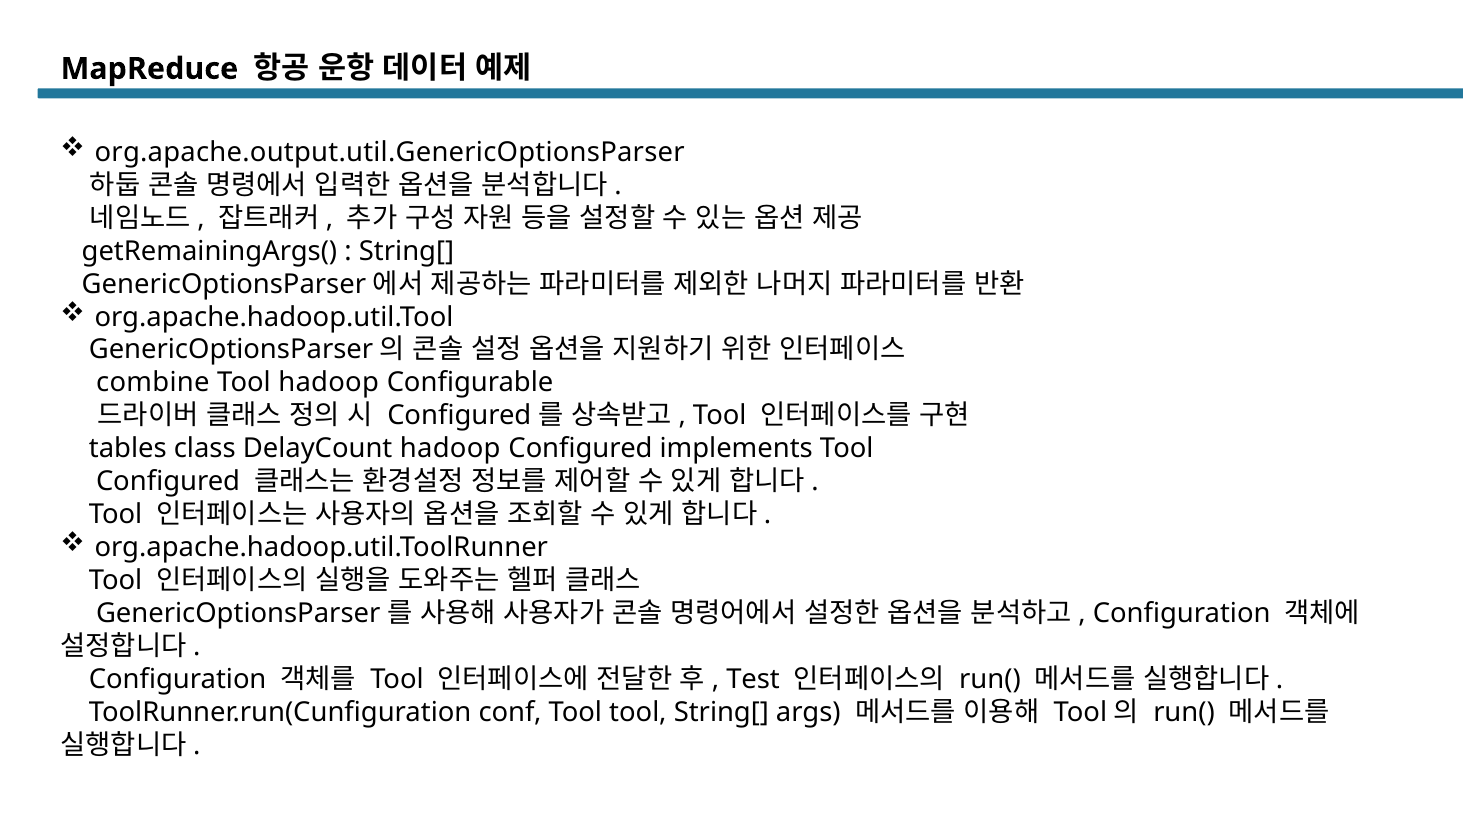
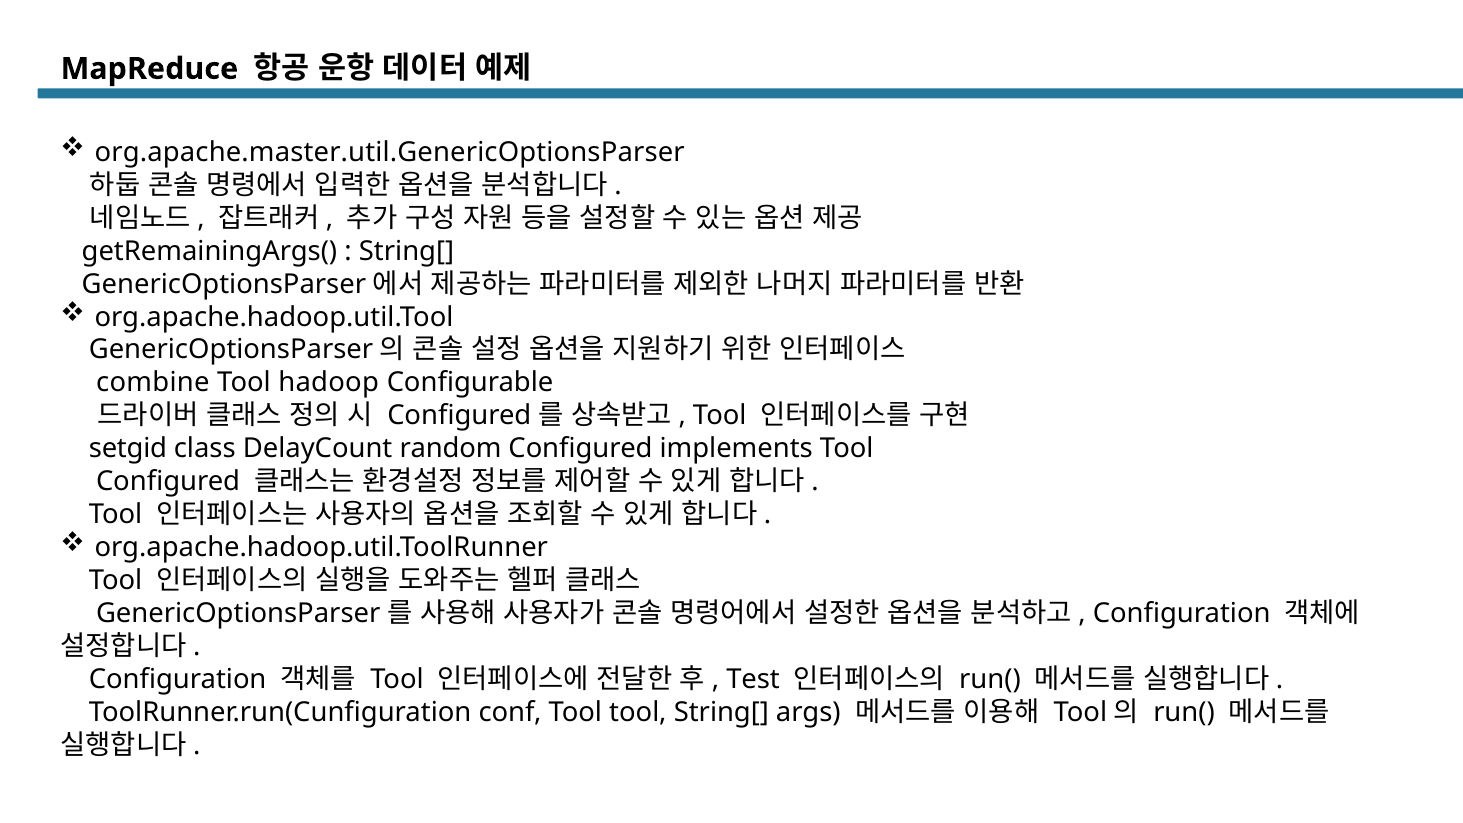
org.apache.output.util.GenericOptionsParser: org.apache.output.util.GenericOptionsParser -> org.apache.master.util.GenericOptionsParser
tables: tables -> setgid
DelayCount hadoop: hadoop -> random
